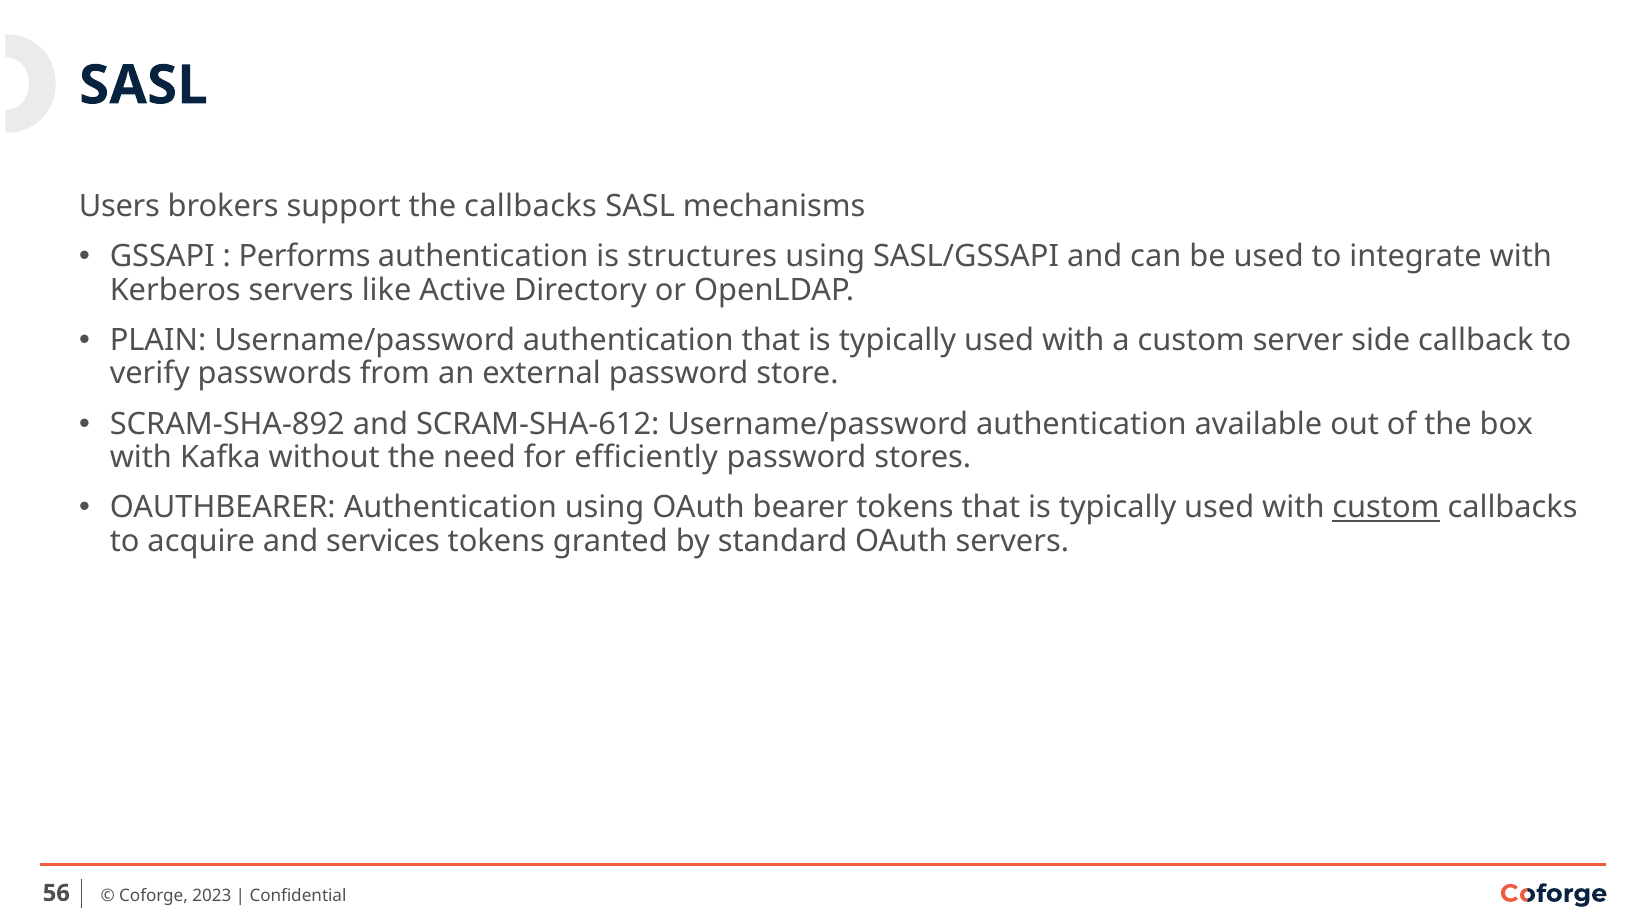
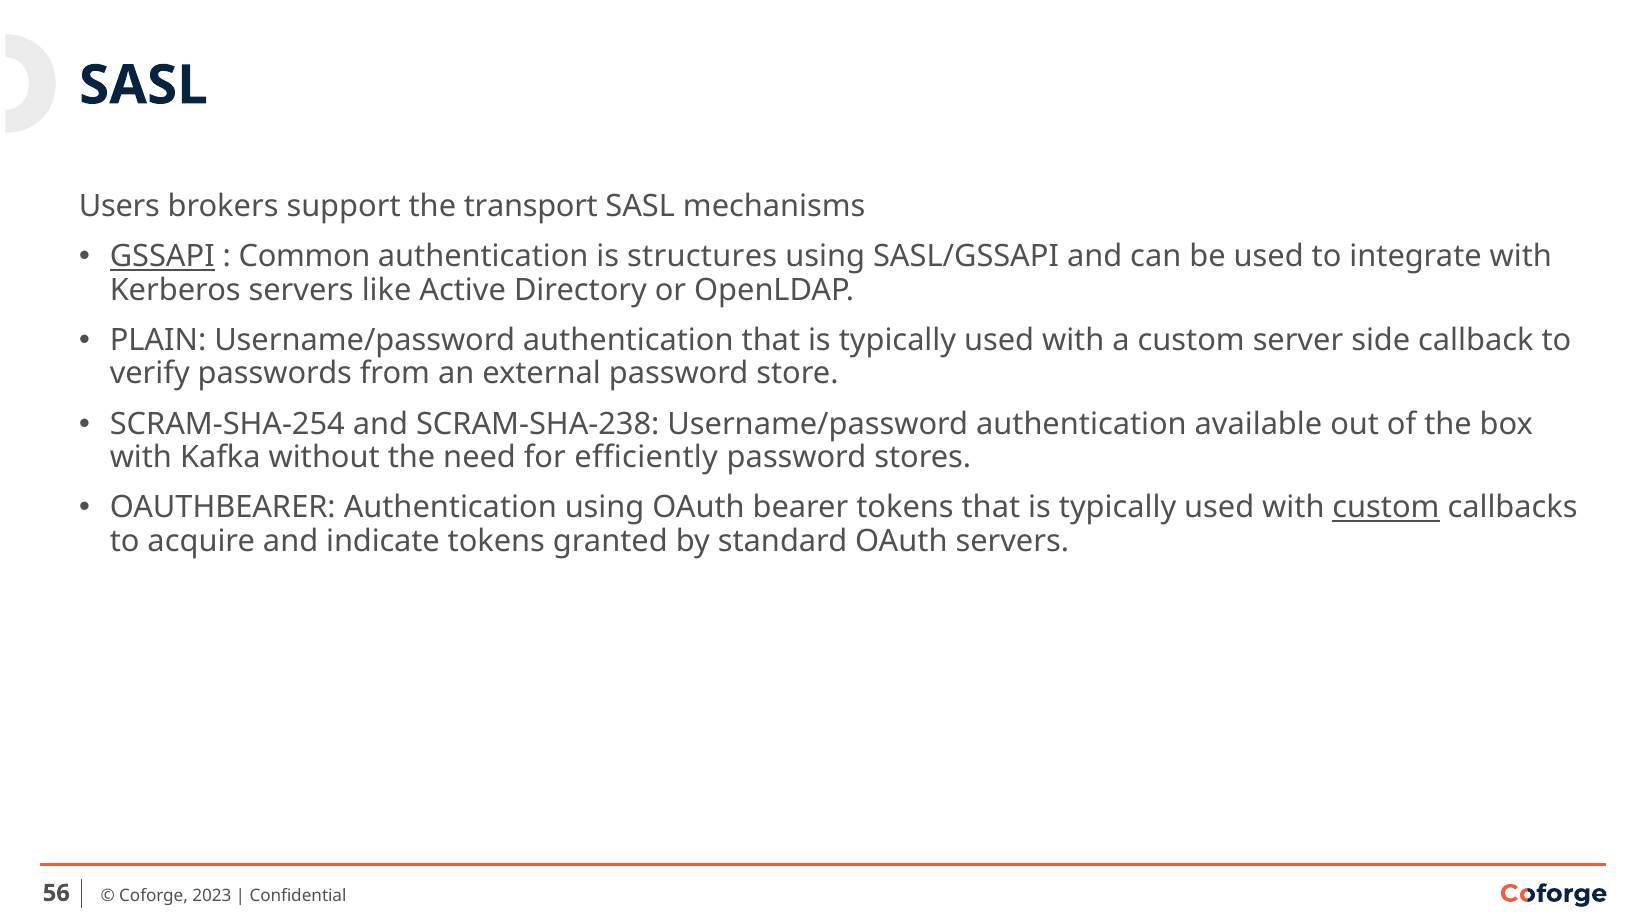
the callbacks: callbacks -> transport
GSSAPI underline: none -> present
Performs: Performs -> Common
SCRAM-SHA-892: SCRAM-SHA-892 -> SCRAM-SHA-254
SCRAM-SHA-612: SCRAM-SHA-612 -> SCRAM-SHA-238
services: services -> indicate
